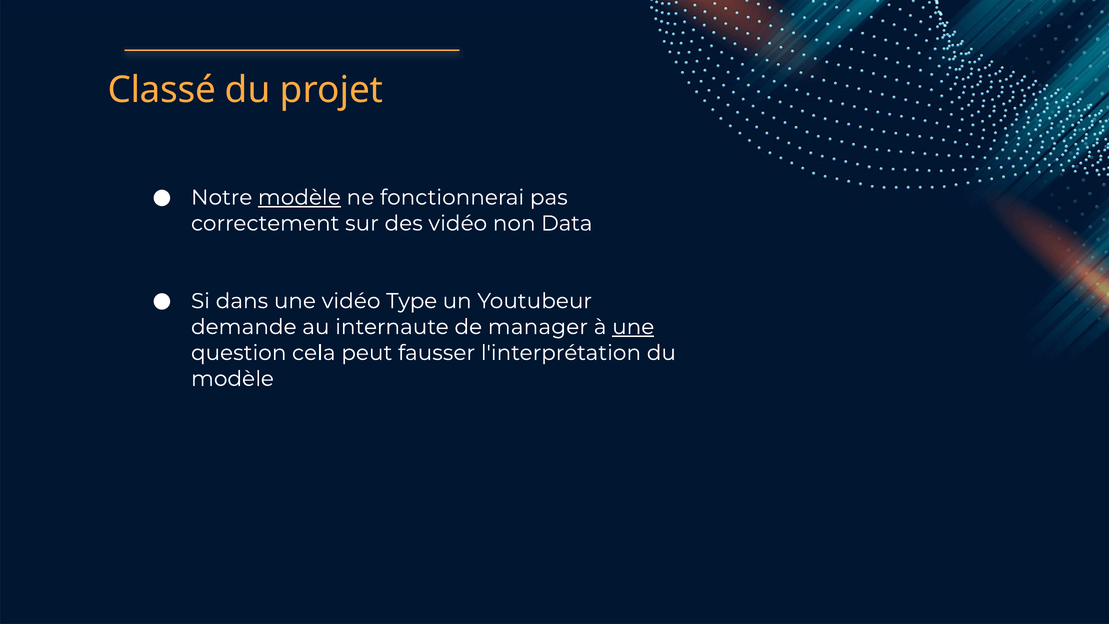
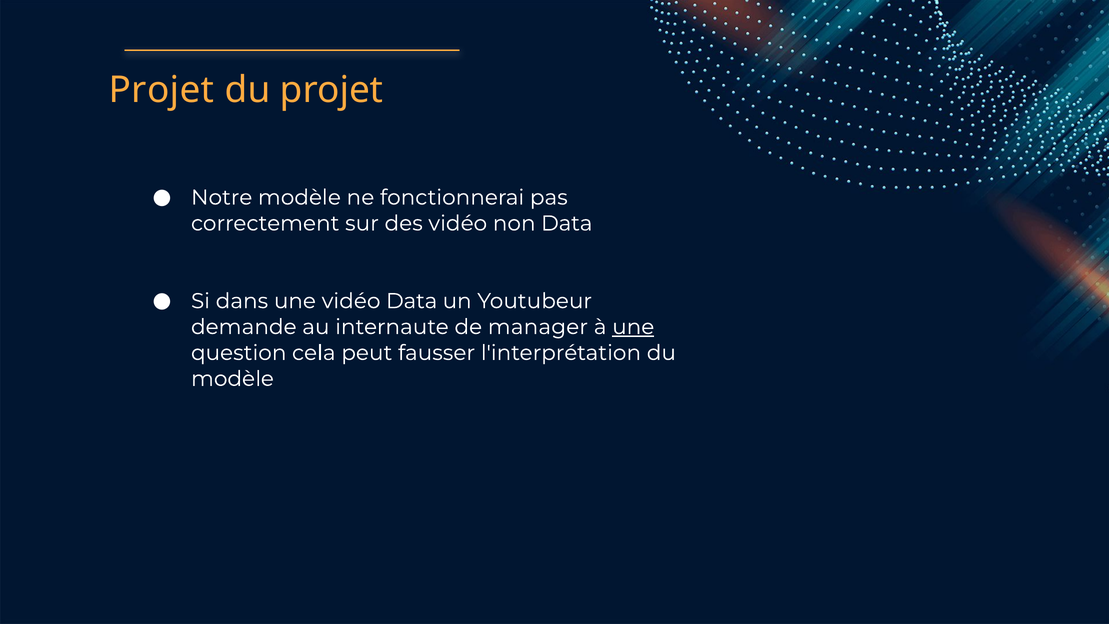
Classé at (162, 90): Classé -> Projet
modèle at (299, 197) underline: present -> none
vidéo Type: Type -> Data
